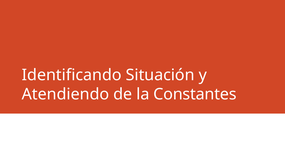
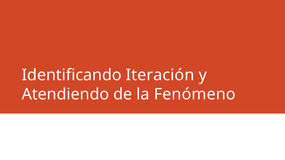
Situación: Situación -> Iteración
Constantes: Constantes -> Fenómeno
